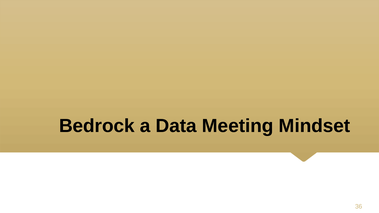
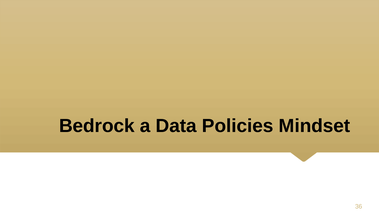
Meeting: Meeting -> Policies
